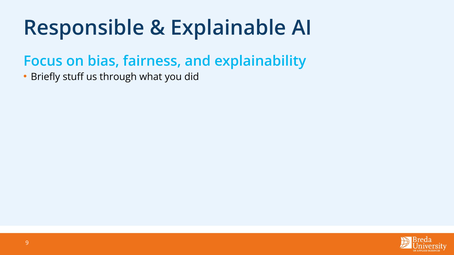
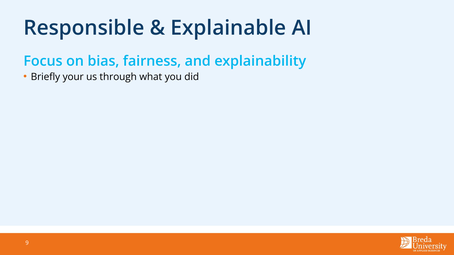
stuff: stuff -> your
